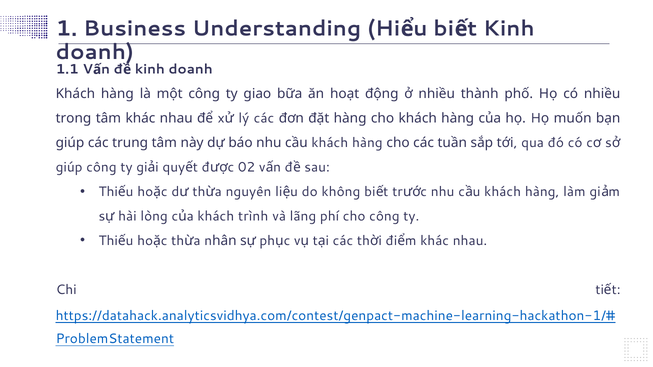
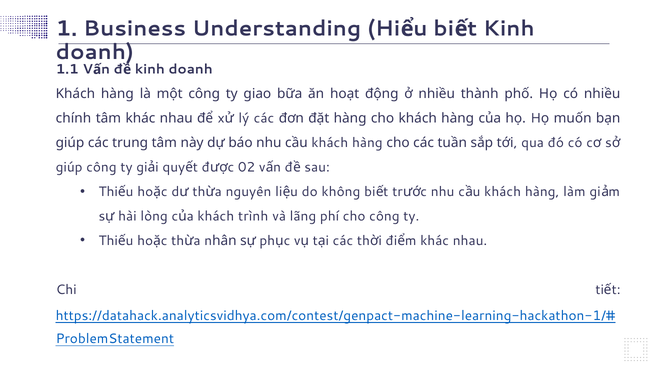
trong: trong -> chính
